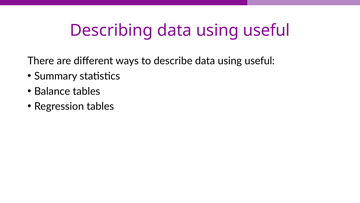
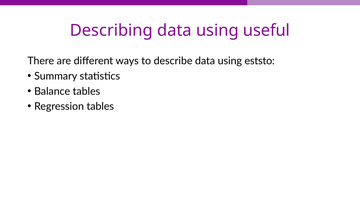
describe data using useful: useful -> eststo
